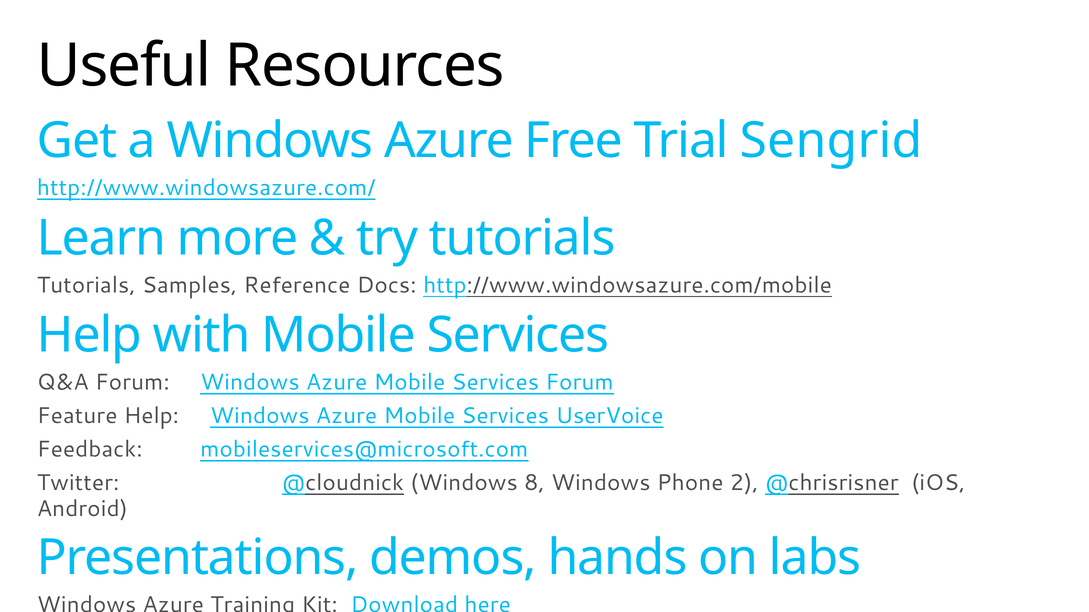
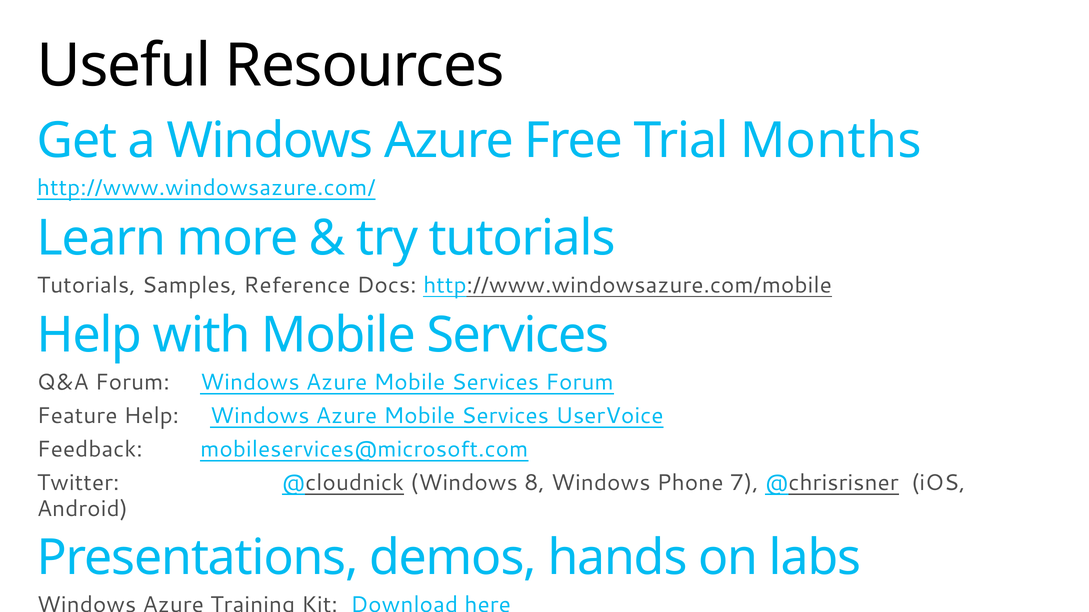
Sengrid: Sengrid -> Months
2: 2 -> 7
